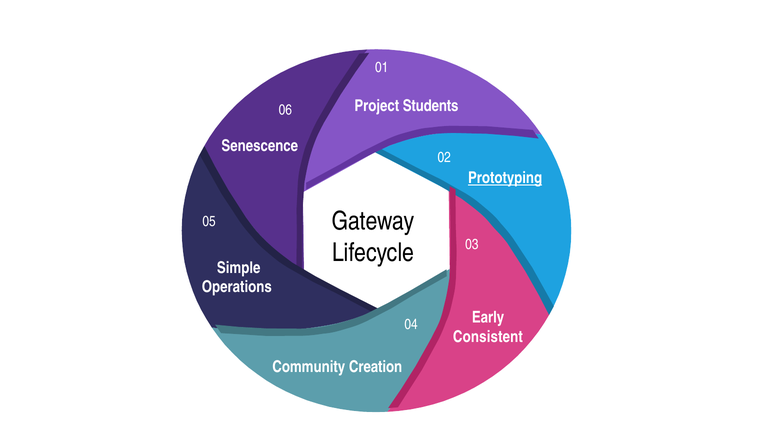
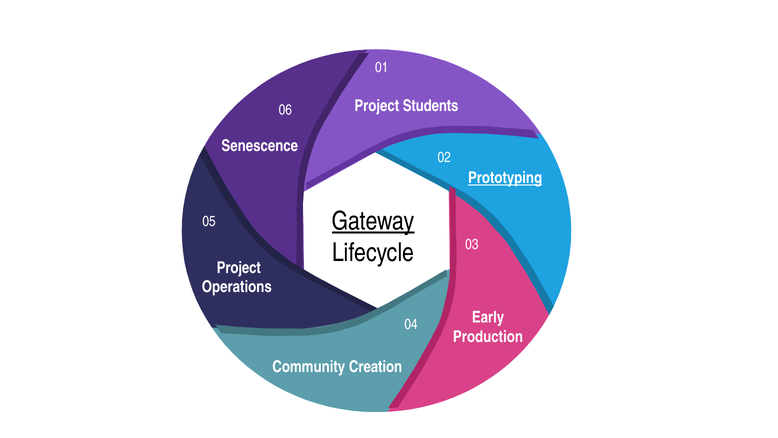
Gateway underline: none -> present
Simple at (239, 267): Simple -> Project
Consistent: Consistent -> Production
